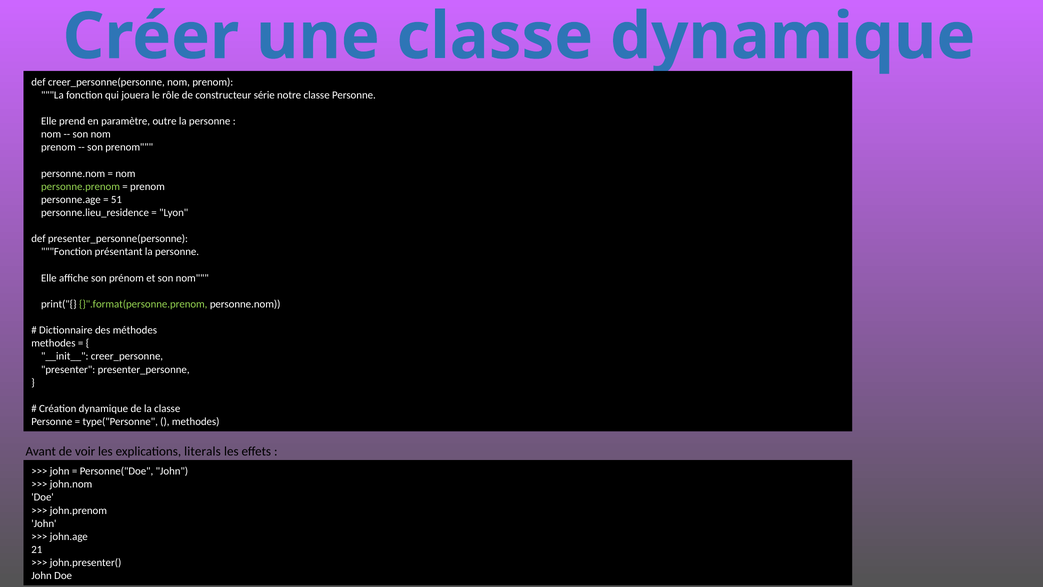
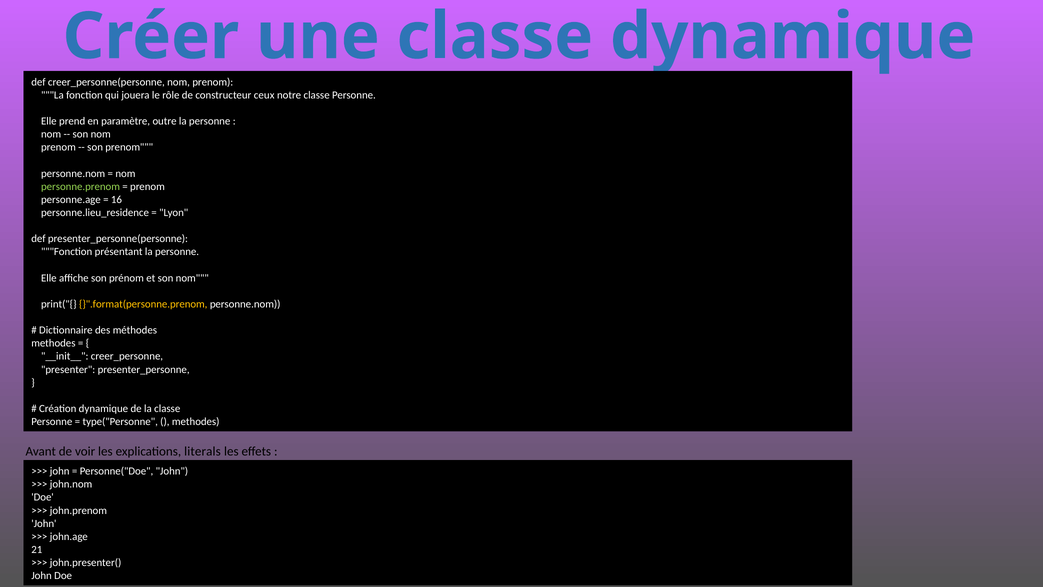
série: série -> ceux
51: 51 -> 16
}".format(personne.prenom colour: light green -> yellow
